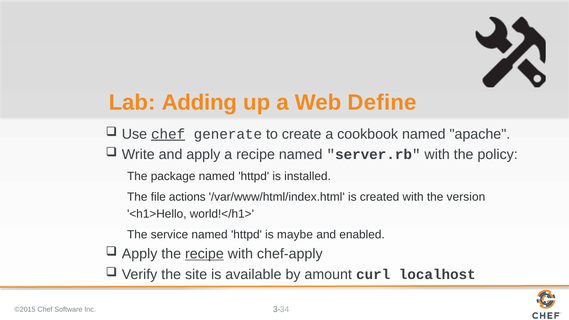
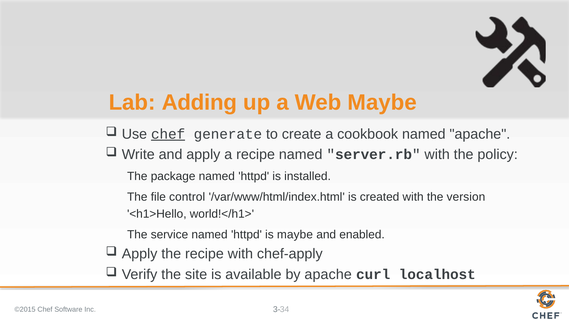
Web Define: Define -> Maybe
actions: actions -> control
recipe at (204, 254) underline: present -> none
by amount: amount -> apache
